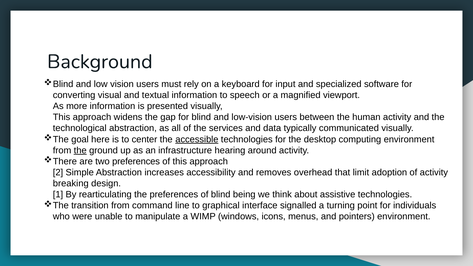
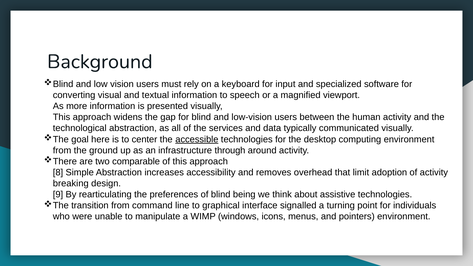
the at (80, 150) underline: present -> none
hearing: hearing -> through
two preferences: preferences -> comparable
2: 2 -> 8
1: 1 -> 9
